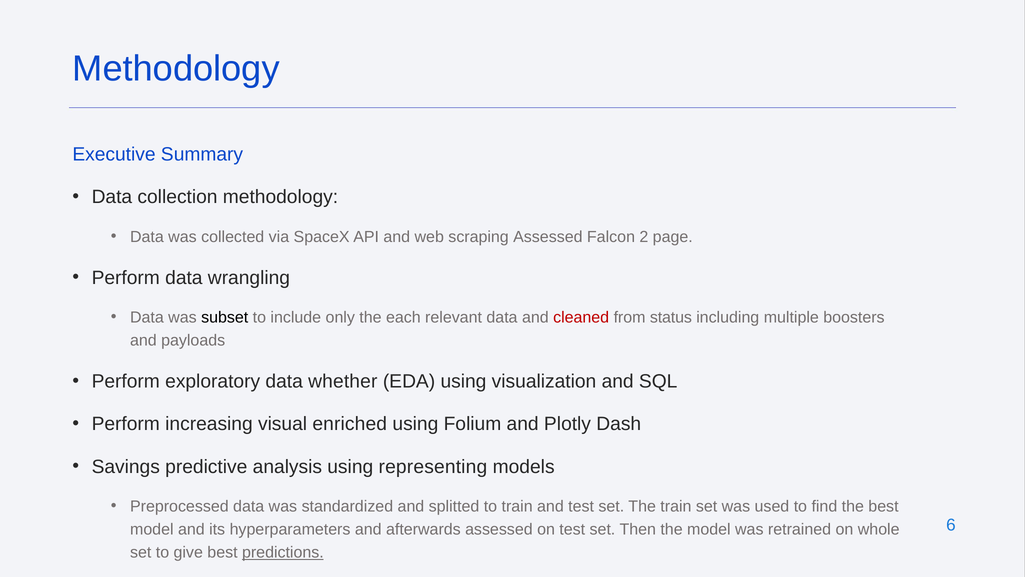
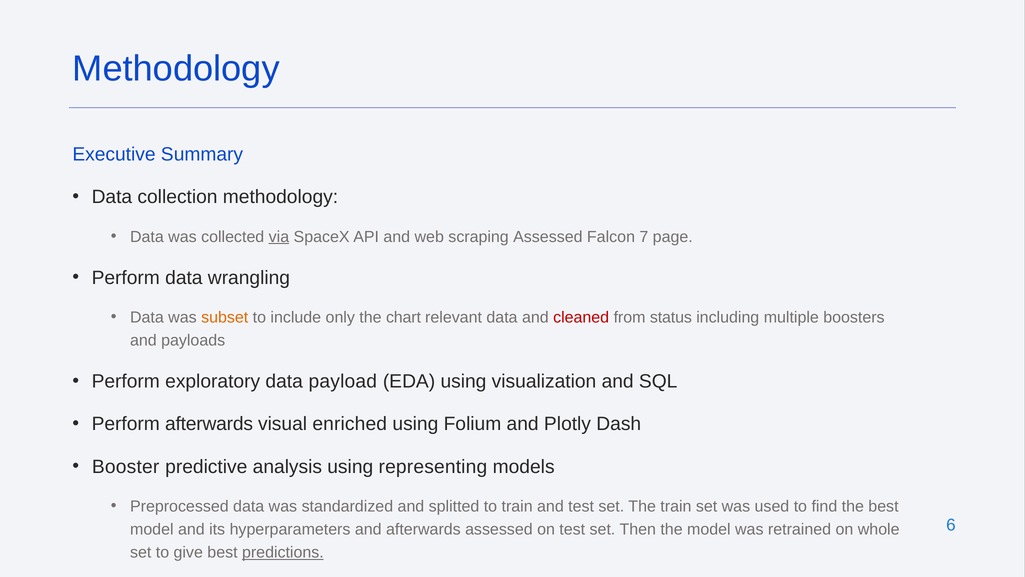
via underline: none -> present
2: 2 -> 7
subset colour: black -> orange
each: each -> chart
whether: whether -> payload
Perform increasing: increasing -> afterwards
Savings: Savings -> Booster
